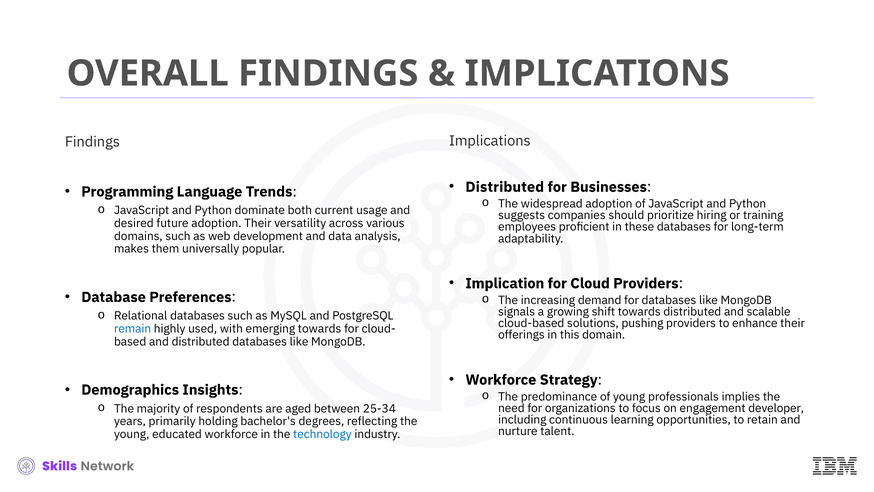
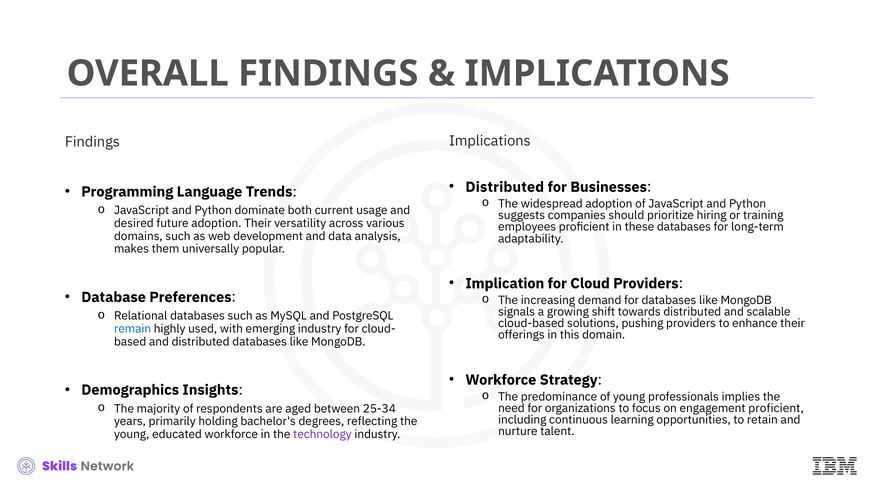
emerging towards: towards -> industry
engagement developer: developer -> proficient
technology colour: blue -> purple
